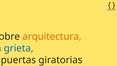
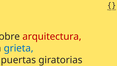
arquitectura colour: orange -> red
